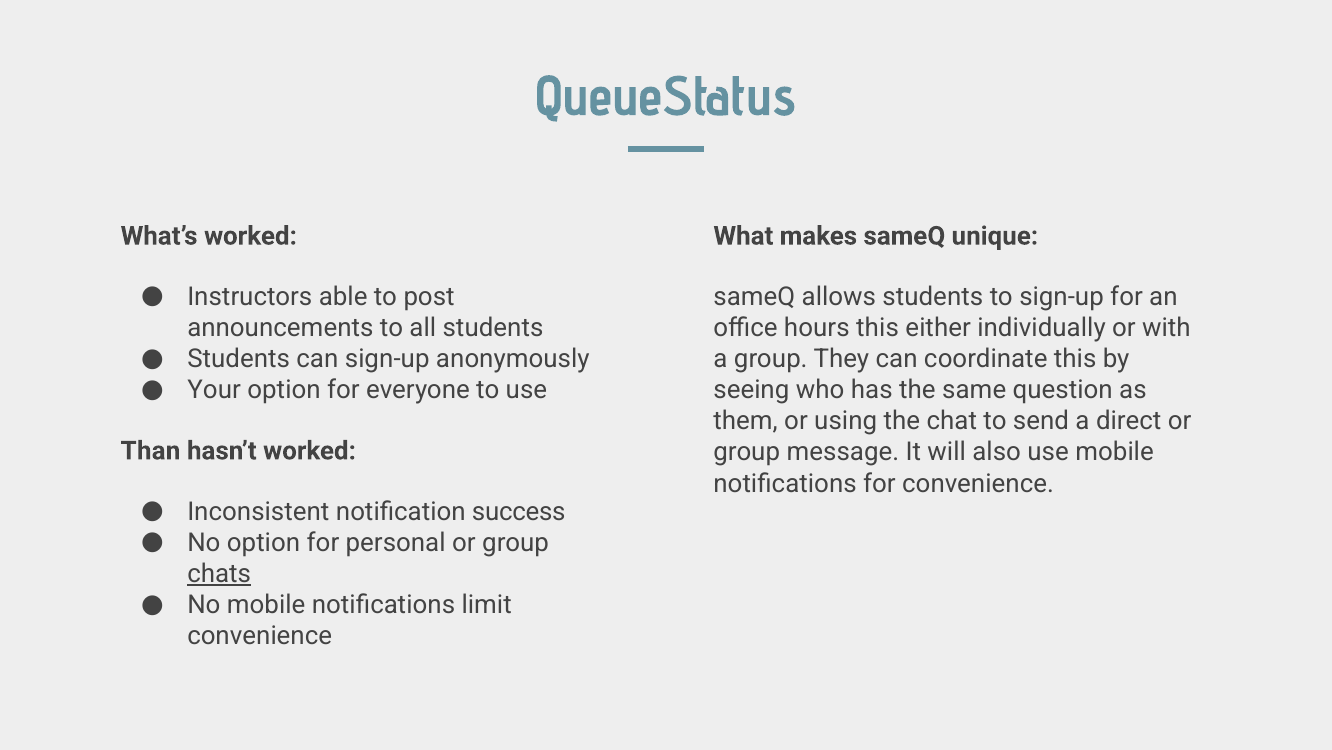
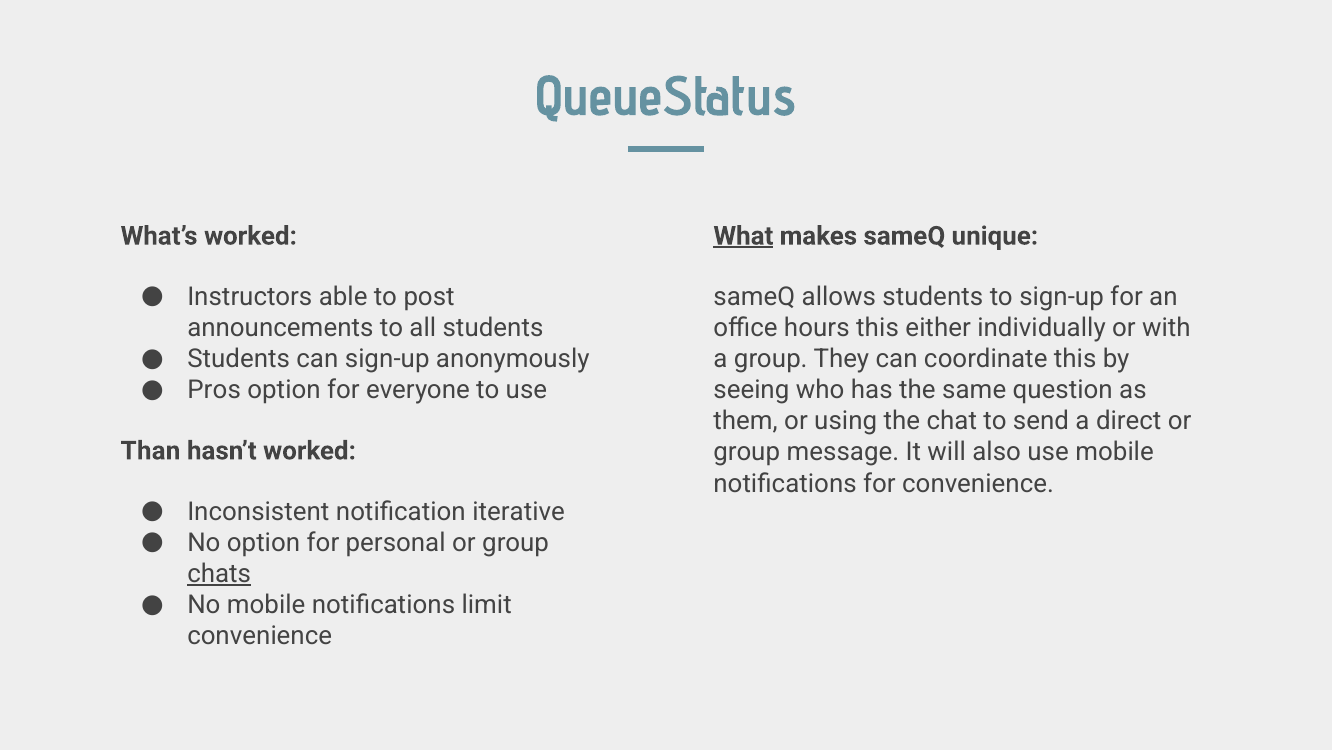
What underline: none -> present
Your: Your -> Pros
success: success -> iterative
